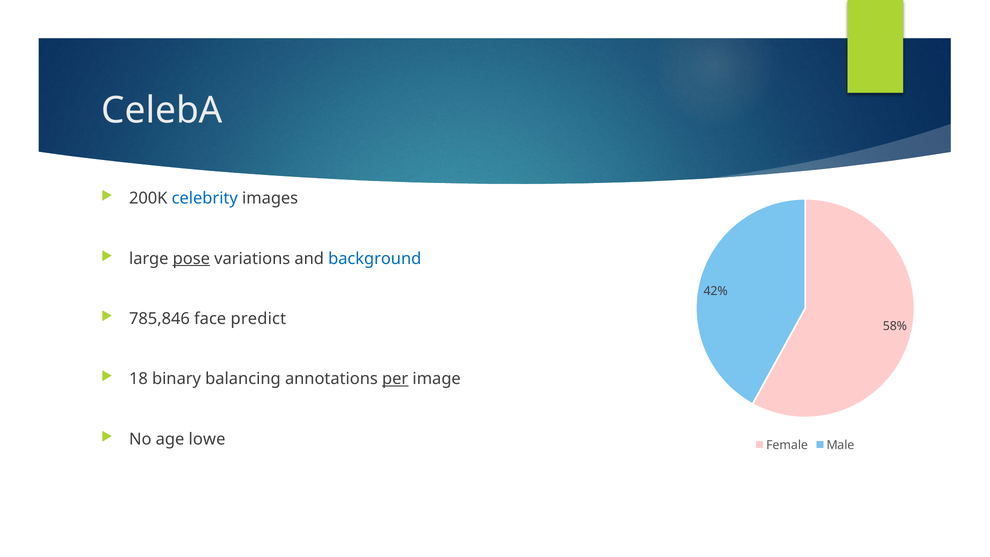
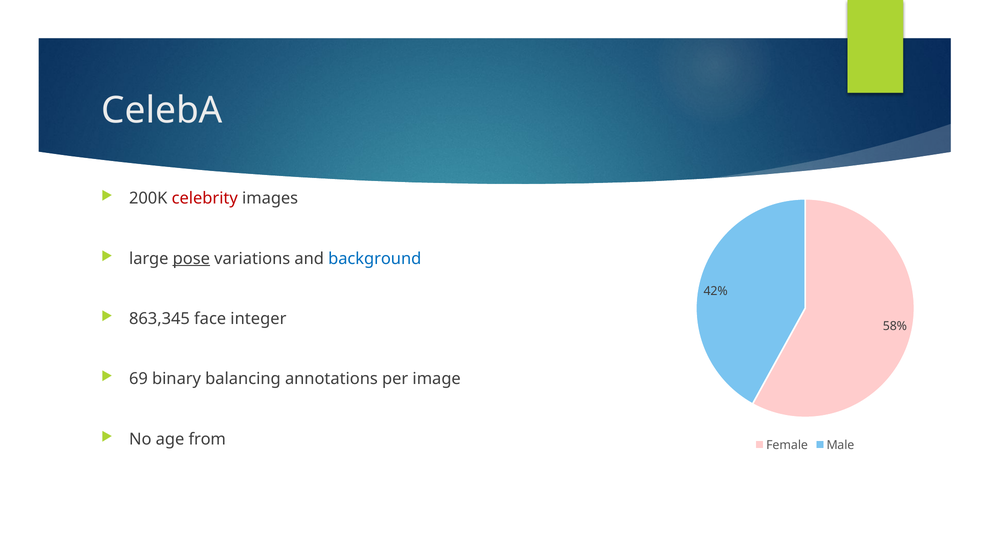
celebrity colour: blue -> red
785,846: 785,846 -> 863,345
predict: predict -> integer
18: 18 -> 69
per underline: present -> none
lowe: lowe -> from
